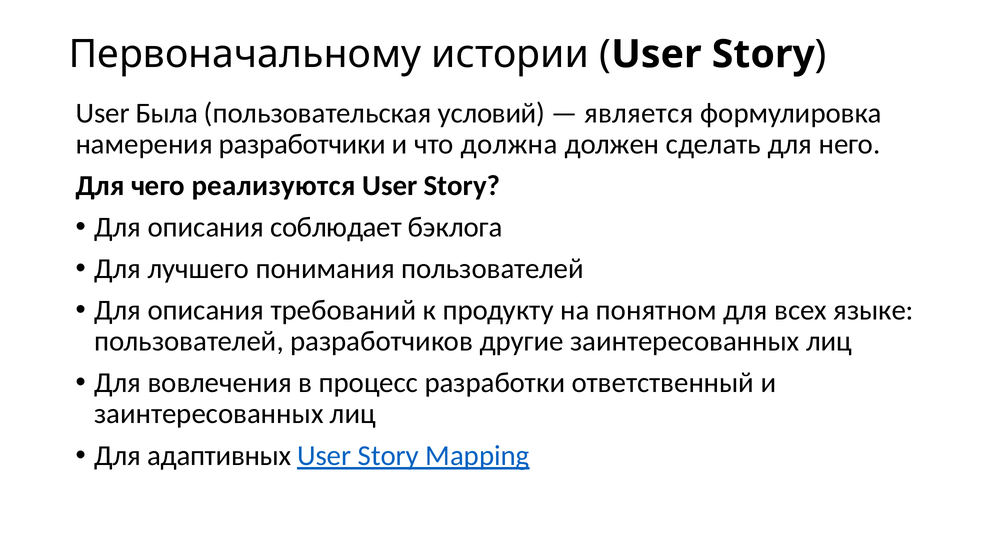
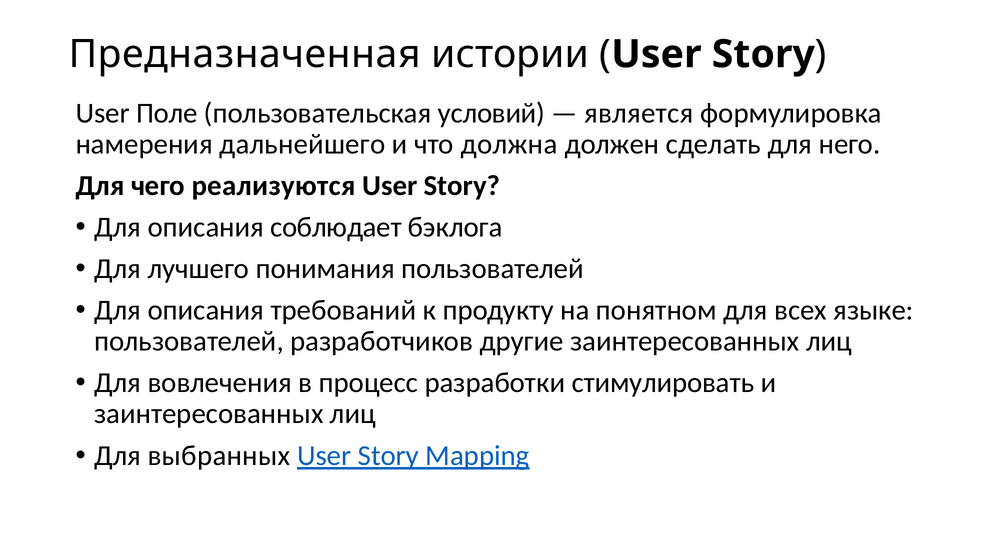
Первоначальному: Первоначальному -> Предназначенная
Была: Была -> Поле
разработчики: разработчики -> дальнейшего
ответственный: ответственный -> стимулировать
адаптивных: адаптивных -> выбранных
